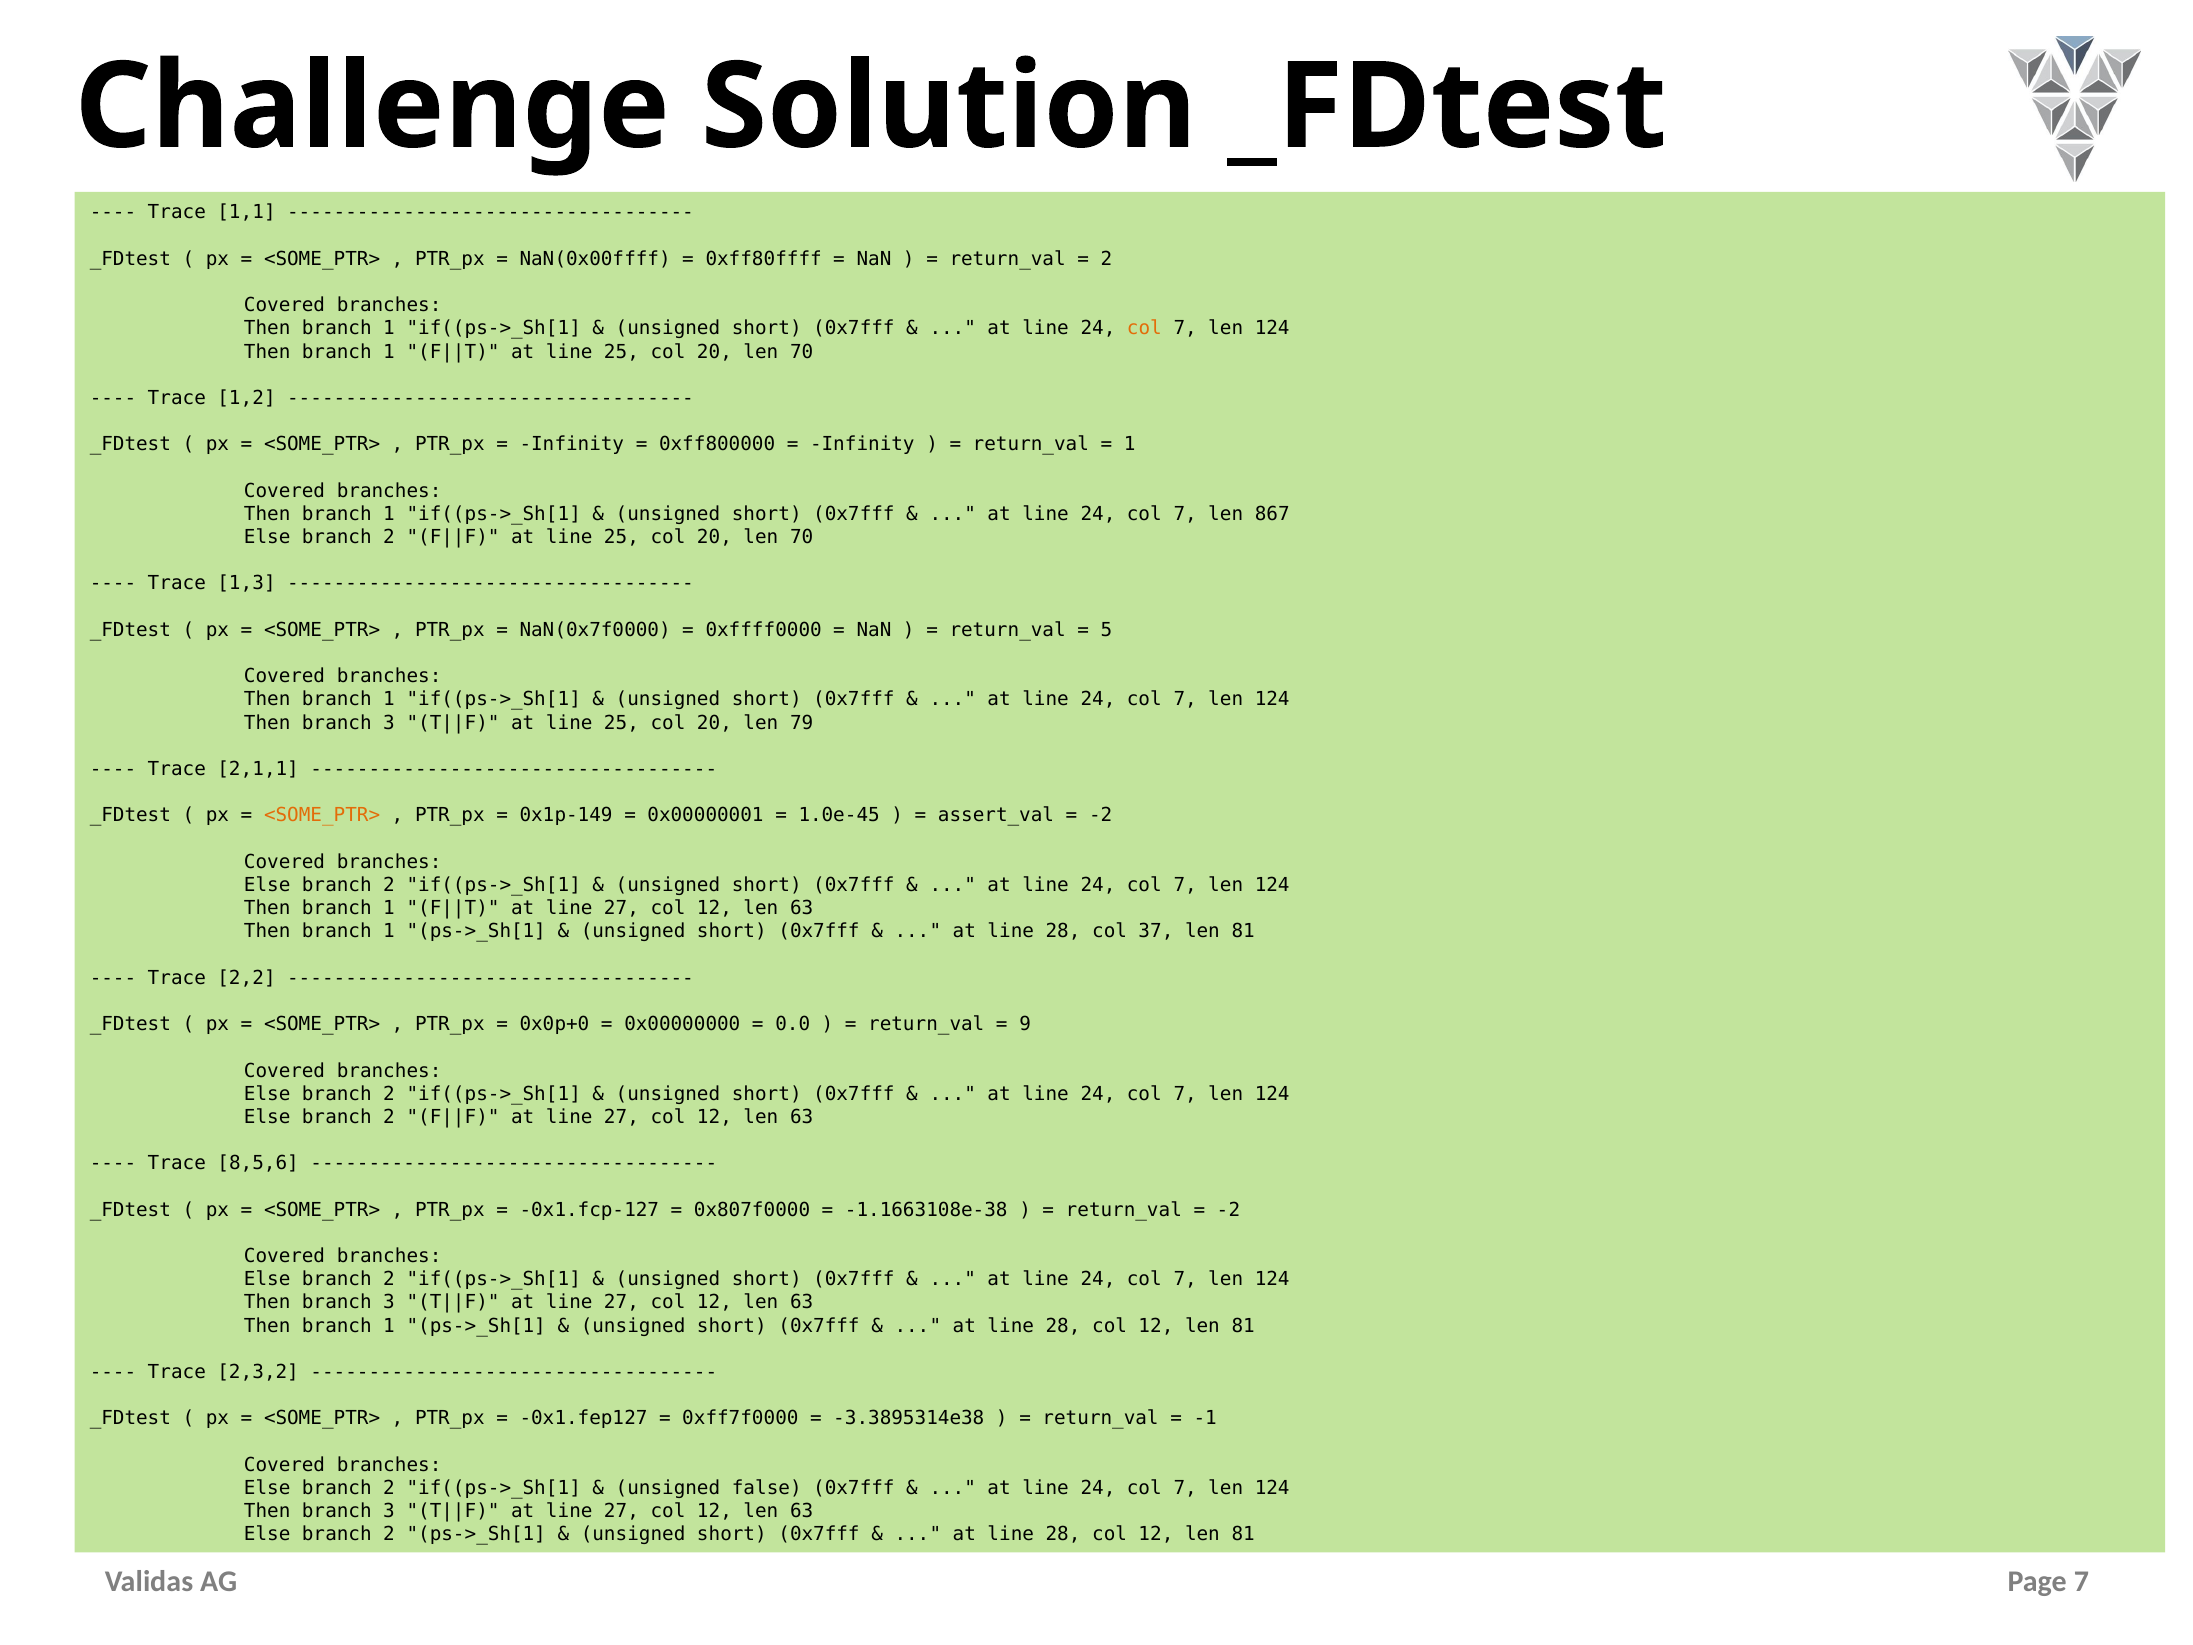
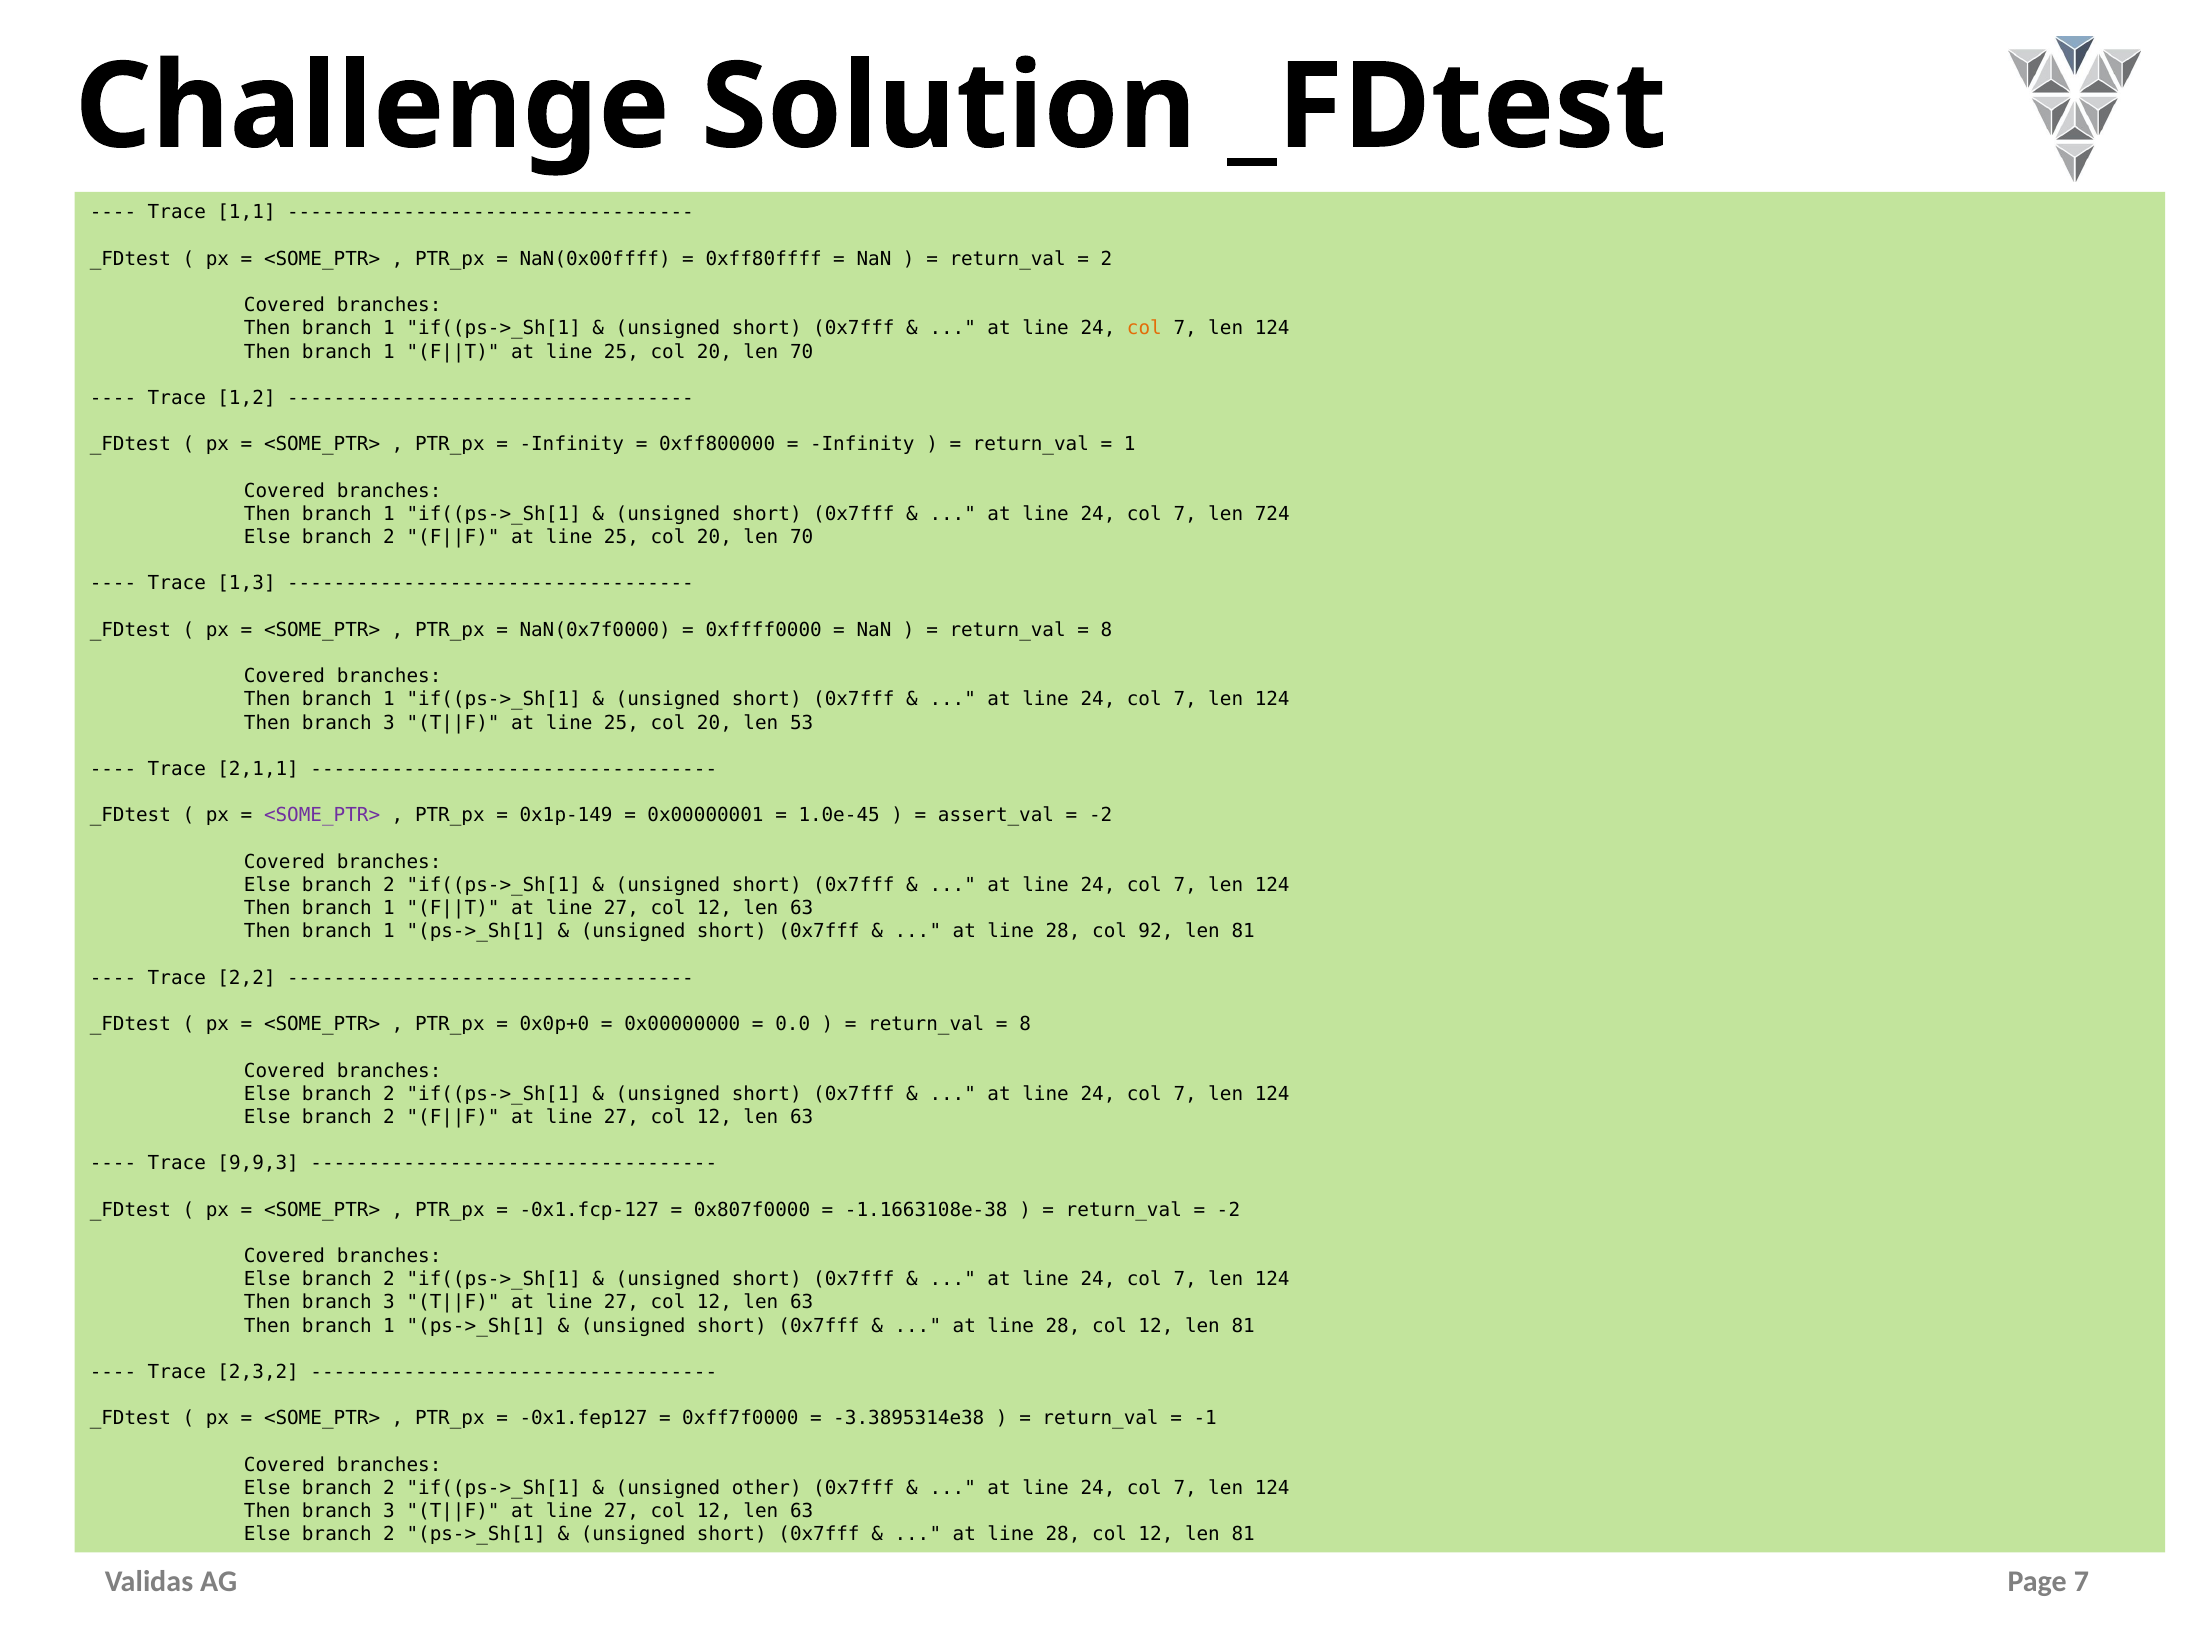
867: 867 -> 724
5 at (1106, 630): 5 -> 8
79: 79 -> 53
<SOME_PTR> at (322, 815) colour: orange -> purple
37: 37 -> 92
9 at (1025, 1024): 9 -> 8
8,5,6: 8,5,6 -> 9,9,3
false: false -> other
